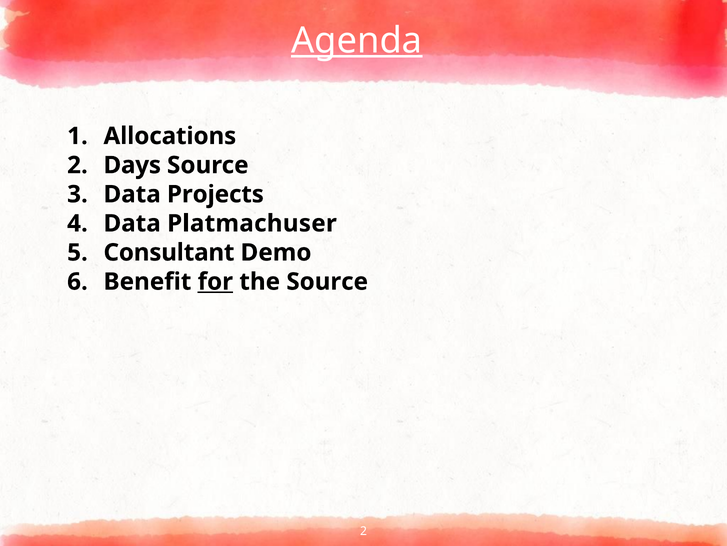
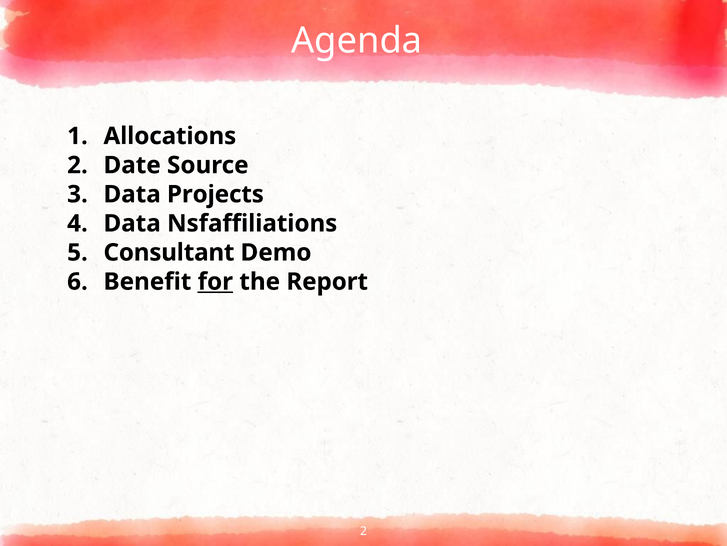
Agenda underline: present -> none
Days: Days -> Date
Platmachuser: Platmachuser -> Nsfaffiliations
the Source: Source -> Report
